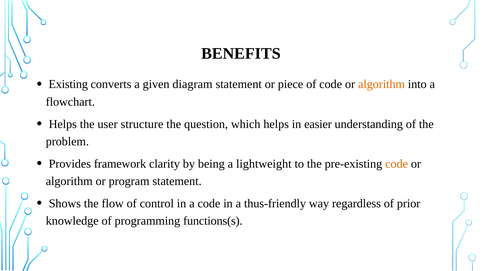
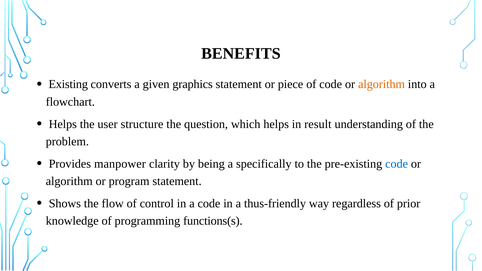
diagram: diagram -> graphics
easier: easier -> result
framework: framework -> manpower
lightweight: lightweight -> specifically
code at (397, 164) colour: orange -> blue
